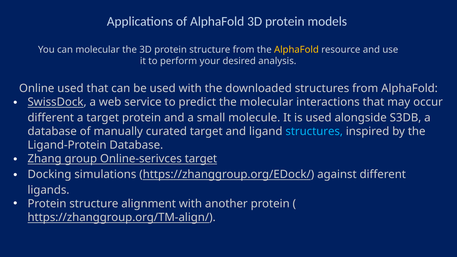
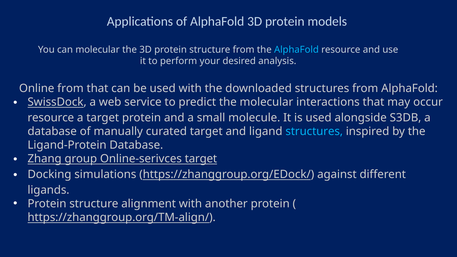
AlphaFold at (296, 50) colour: yellow -> light blue
Online used: used -> from
different at (51, 118): different -> resource
